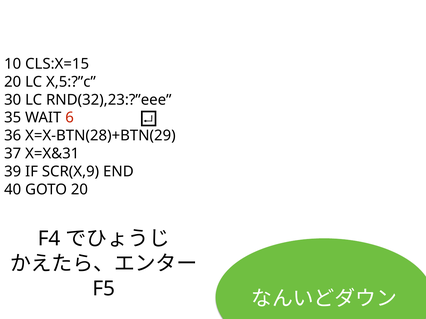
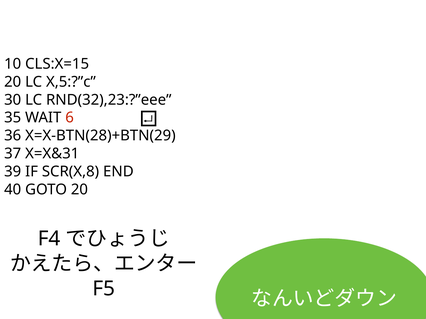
SCR(X,9: SCR(X,9 -> SCR(X,8
